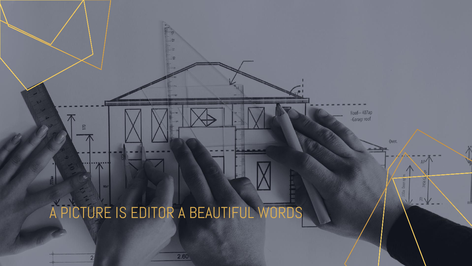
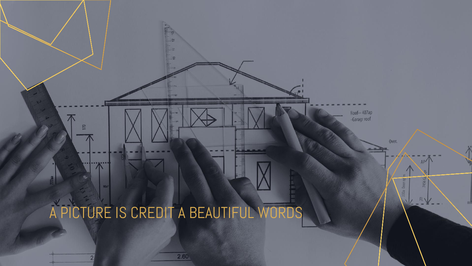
EDITOR: EDITOR -> CREDIT
